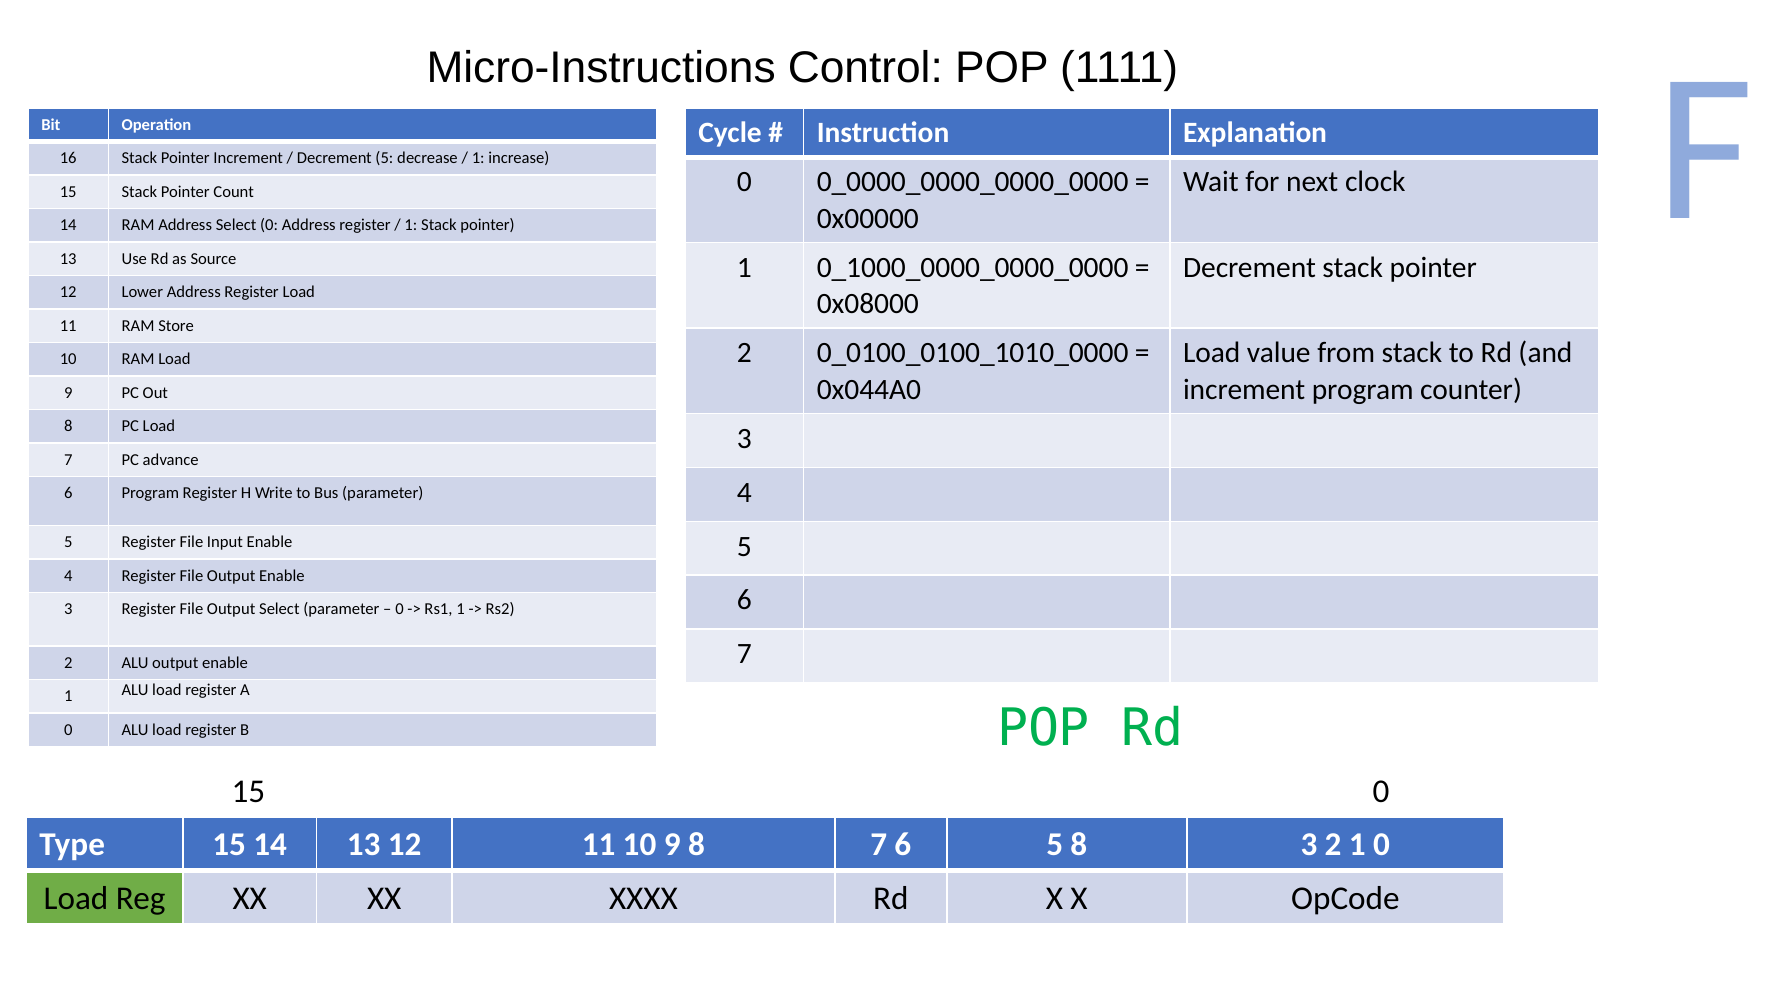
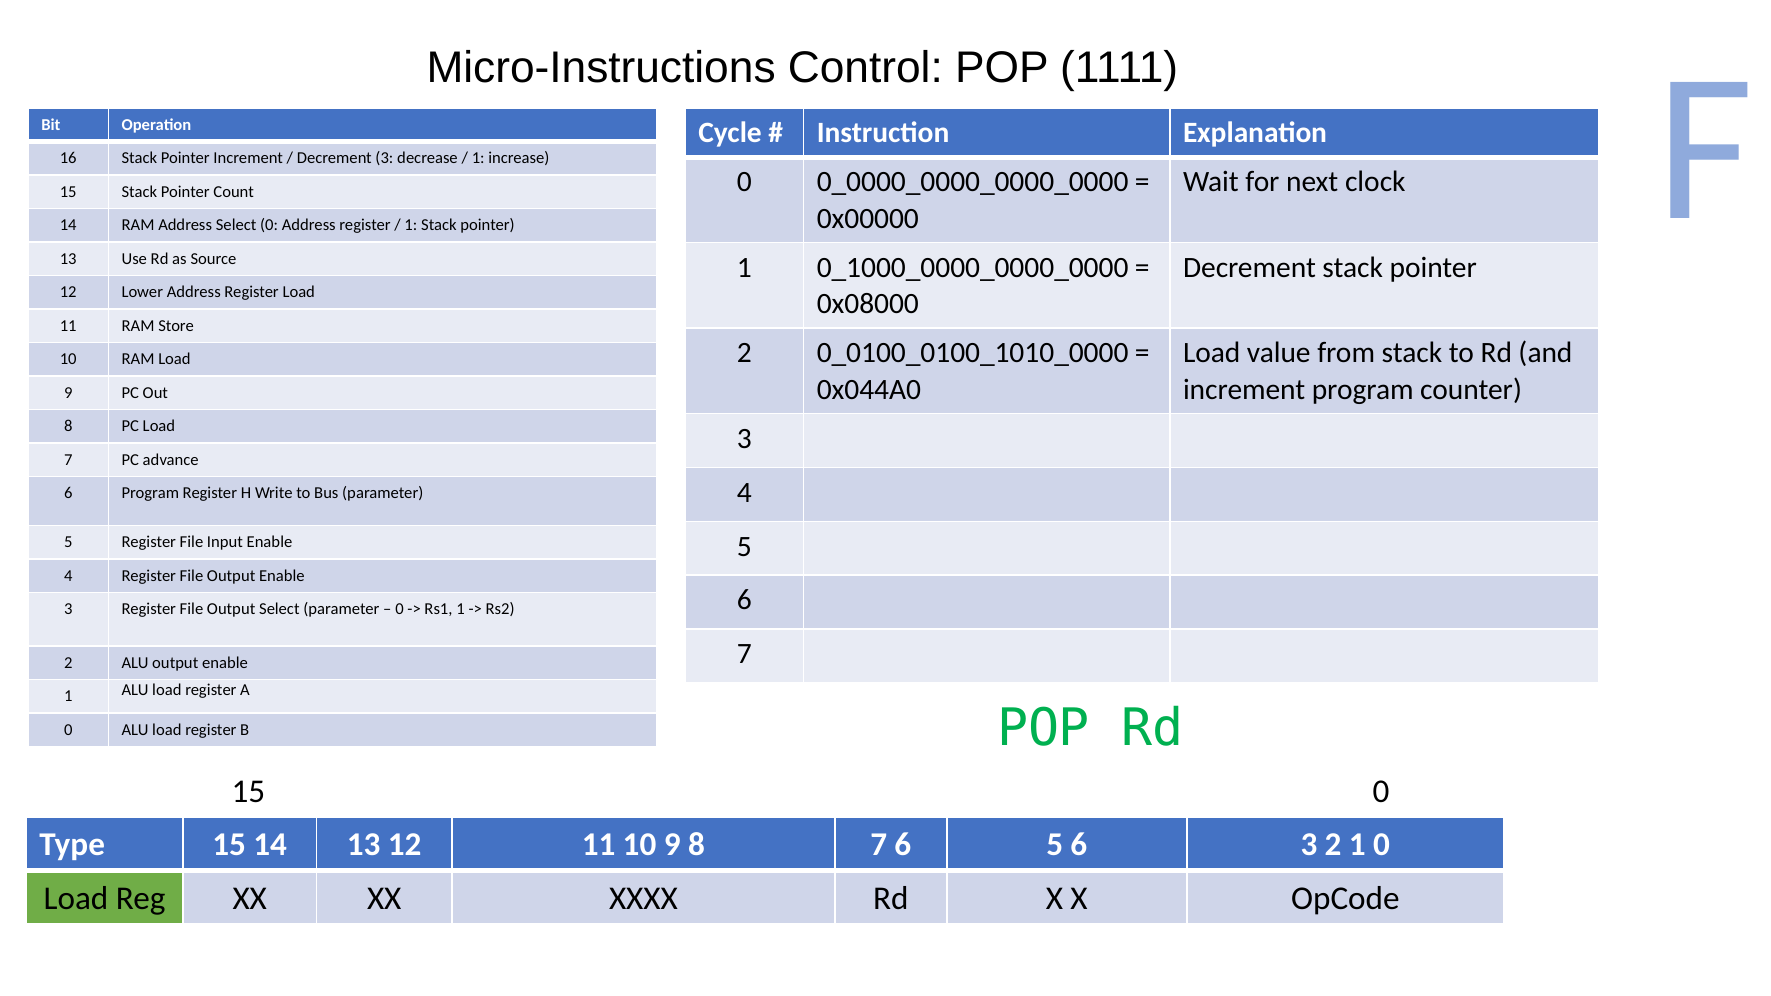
Decrement 5: 5 -> 3
6 5 8: 8 -> 6
